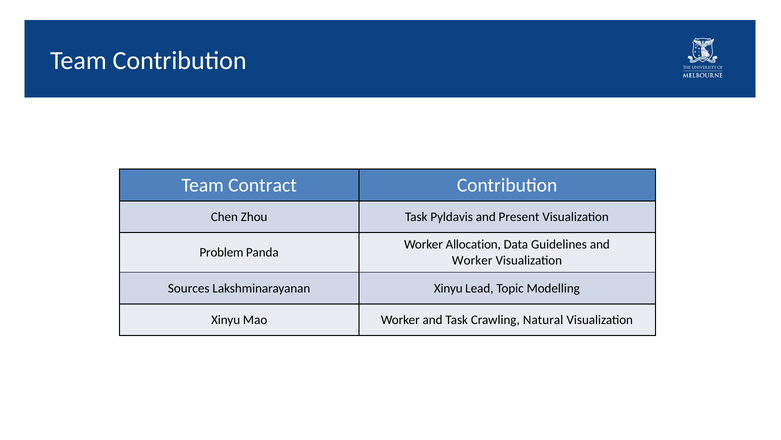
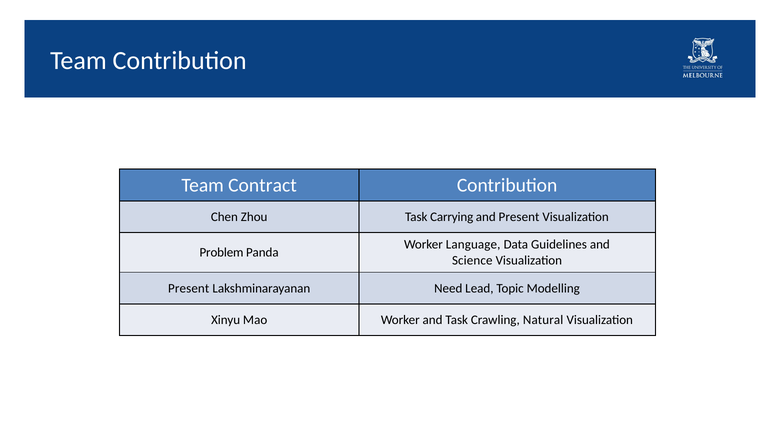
Pyldavis: Pyldavis -> Carrying
Allocation: Allocation -> Language
Worker at (472, 260): Worker -> Science
Sources at (189, 288): Sources -> Present
Lakshminarayanan Xinyu: Xinyu -> Need
